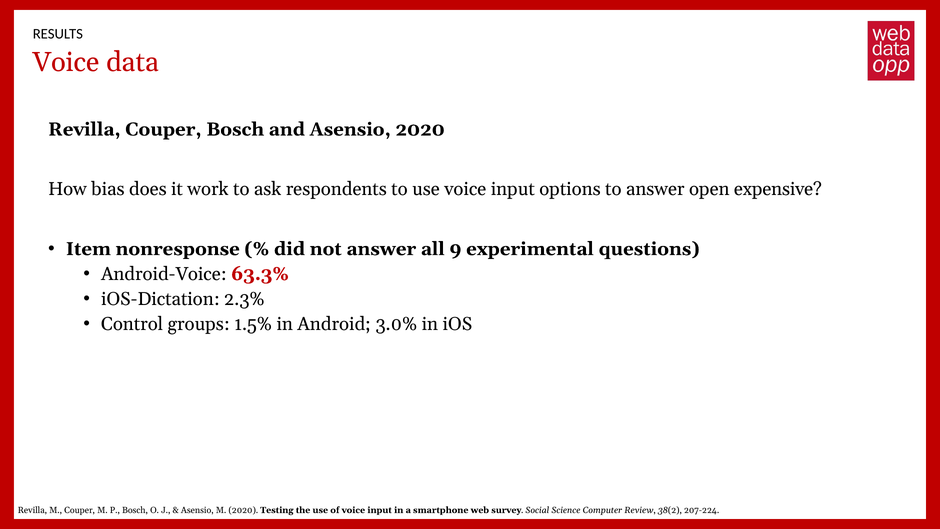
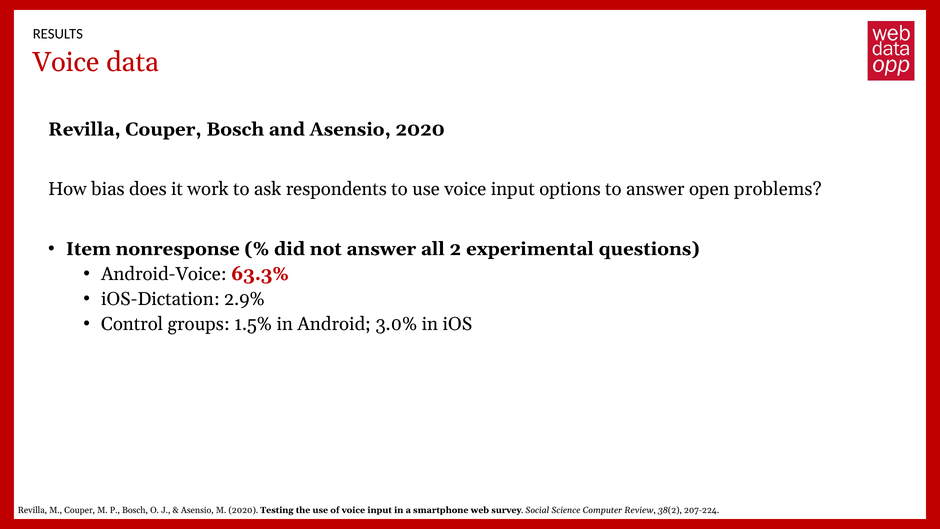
open expensive: expensive -> problems
9: 9 -> 2
2.3%: 2.3% -> 2.9%
